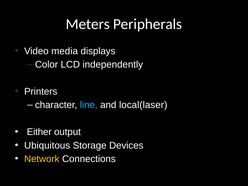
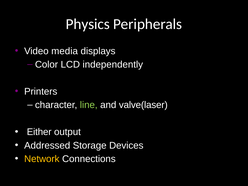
Meters: Meters -> Physics
line colour: light blue -> light green
local(laser: local(laser -> valve(laser
Ubiquitous: Ubiquitous -> Addressed
